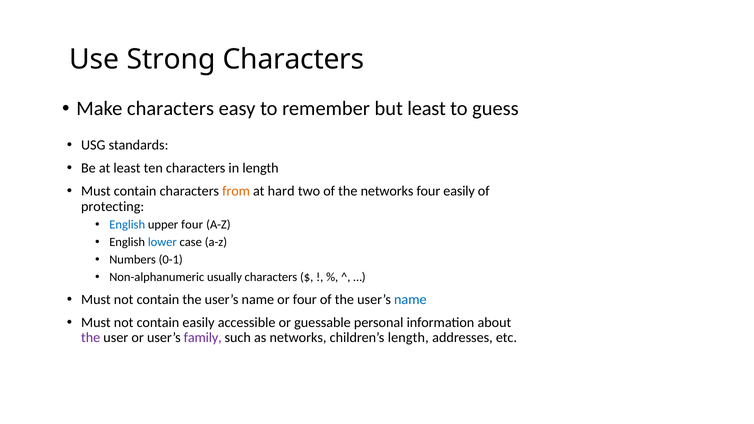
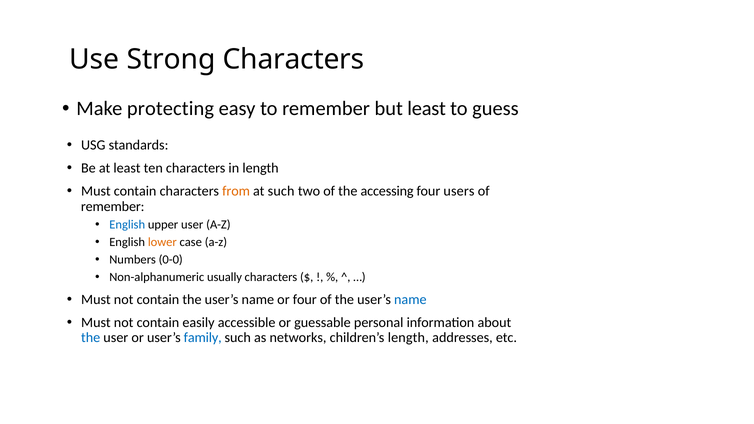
Make characters: characters -> protecting
at hard: hard -> such
the networks: networks -> accessing
four easily: easily -> users
protecting at (113, 206): protecting -> remember
upper four: four -> user
lower colour: blue -> orange
0-1: 0-1 -> 0-0
the at (91, 338) colour: purple -> blue
family colour: purple -> blue
